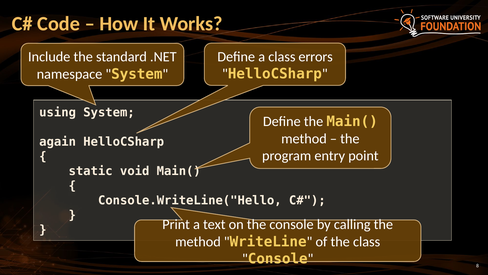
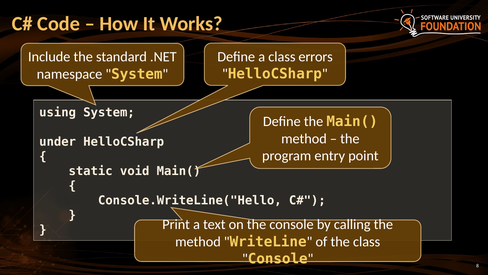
again: again -> under
